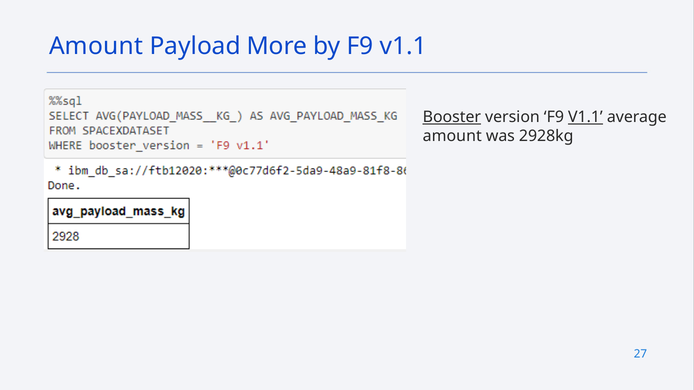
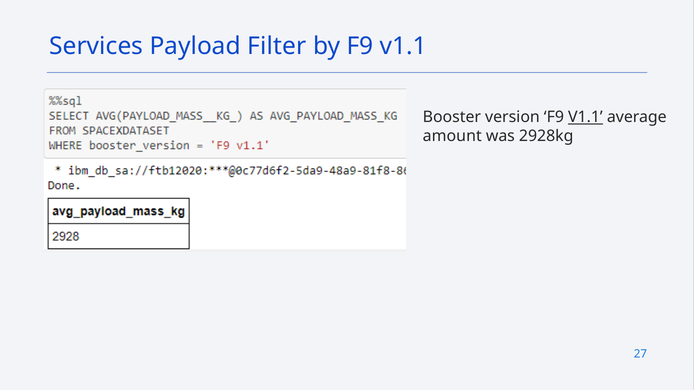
Amount at (96, 46): Amount -> Services
More: More -> Filter
Booster underline: present -> none
